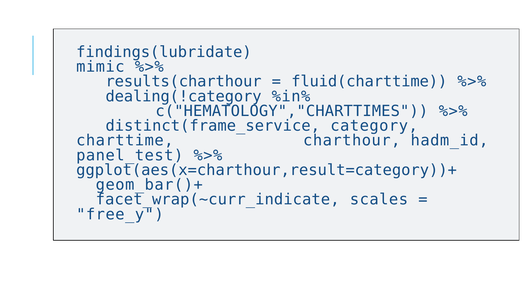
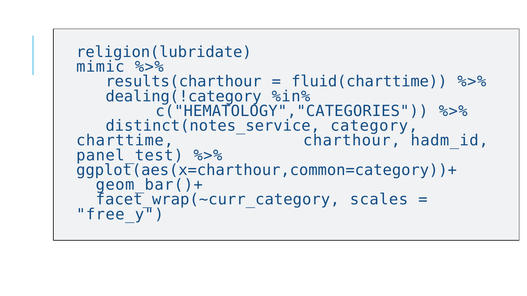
findings(lubridate: findings(lubridate -> religion(lubridate
c("HEMATOLOGY","CHARTTIMES: c("HEMATOLOGY","CHARTTIMES -> c("HEMATOLOGY","CATEGORIES
distinct(frame_service: distinct(frame_service -> distinct(notes_service
ggplot(aes(x=charthour,result=category))+: ggplot(aes(x=charthour,result=category))+ -> ggplot(aes(x=charthour,common=category))+
facet_wrap(~curr_indicate: facet_wrap(~curr_indicate -> facet_wrap(~curr_category
